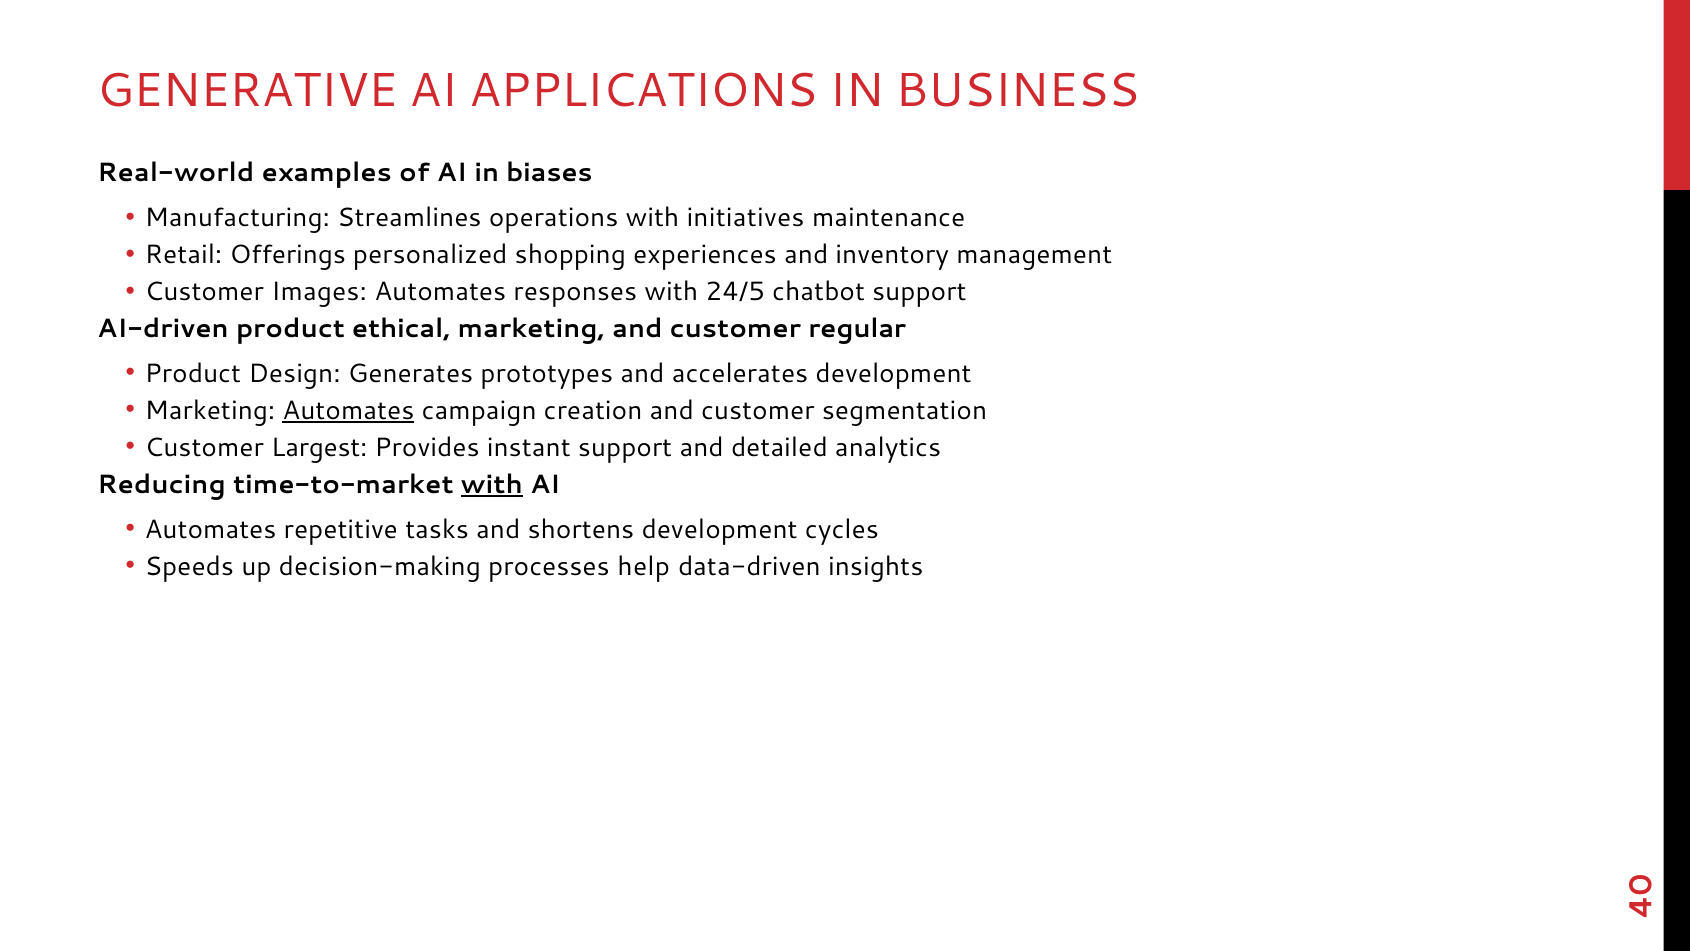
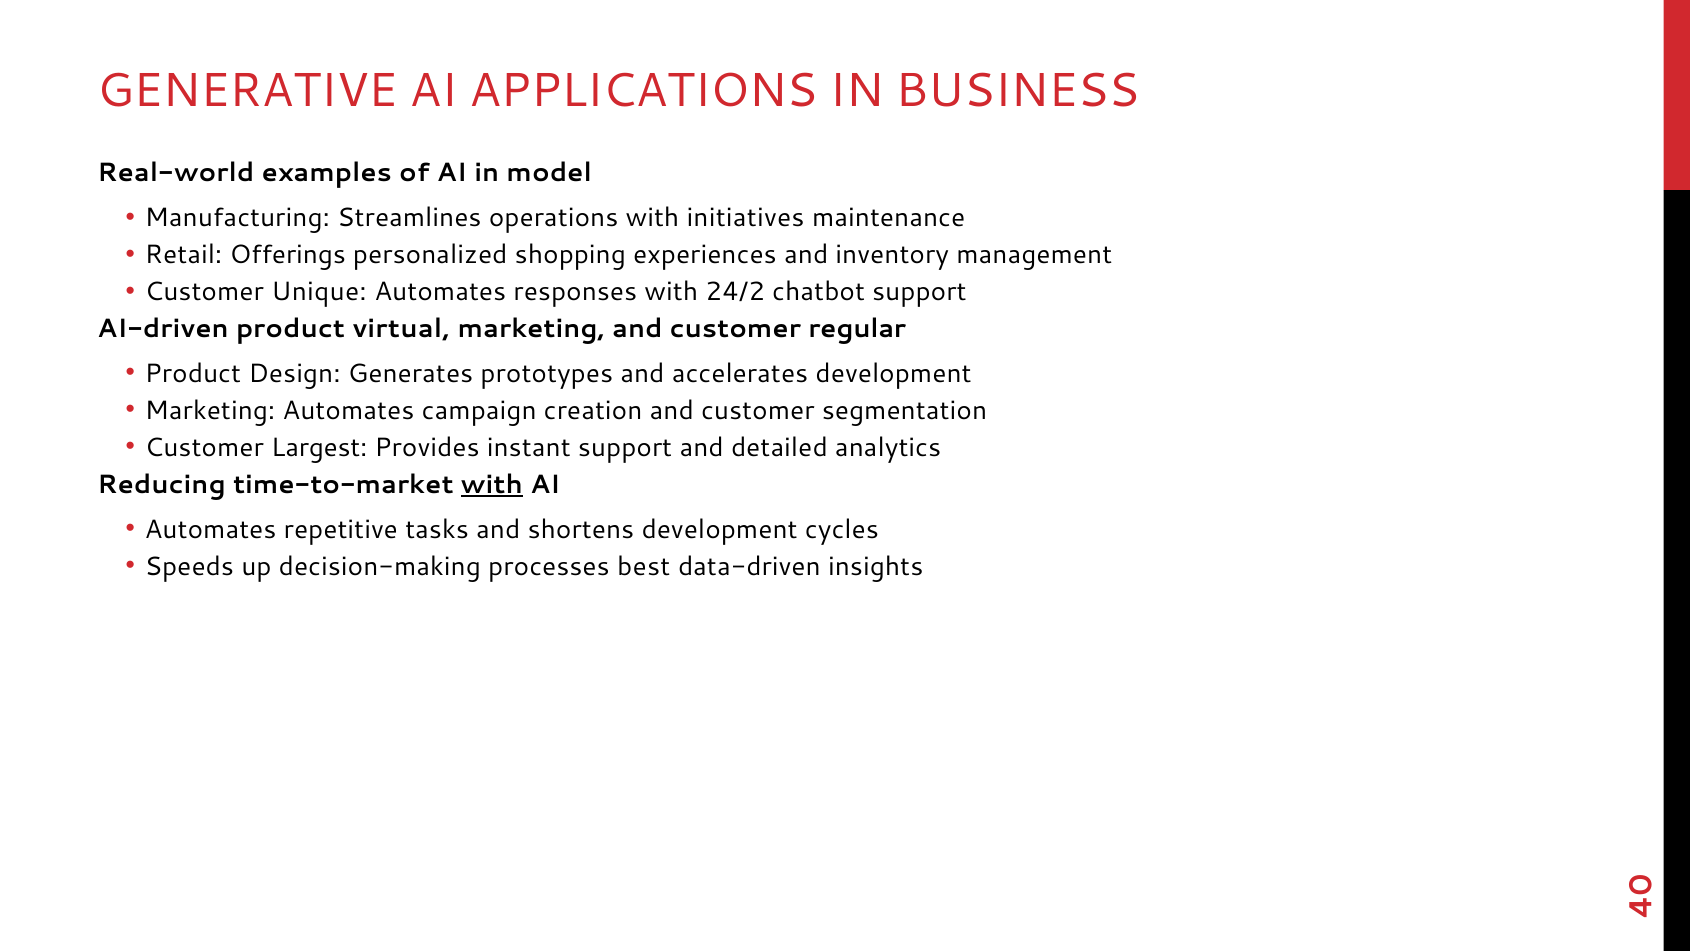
biases: biases -> model
Images: Images -> Unique
24/5: 24/5 -> 24/2
ethical: ethical -> virtual
Automates at (348, 411) underline: present -> none
help: help -> best
